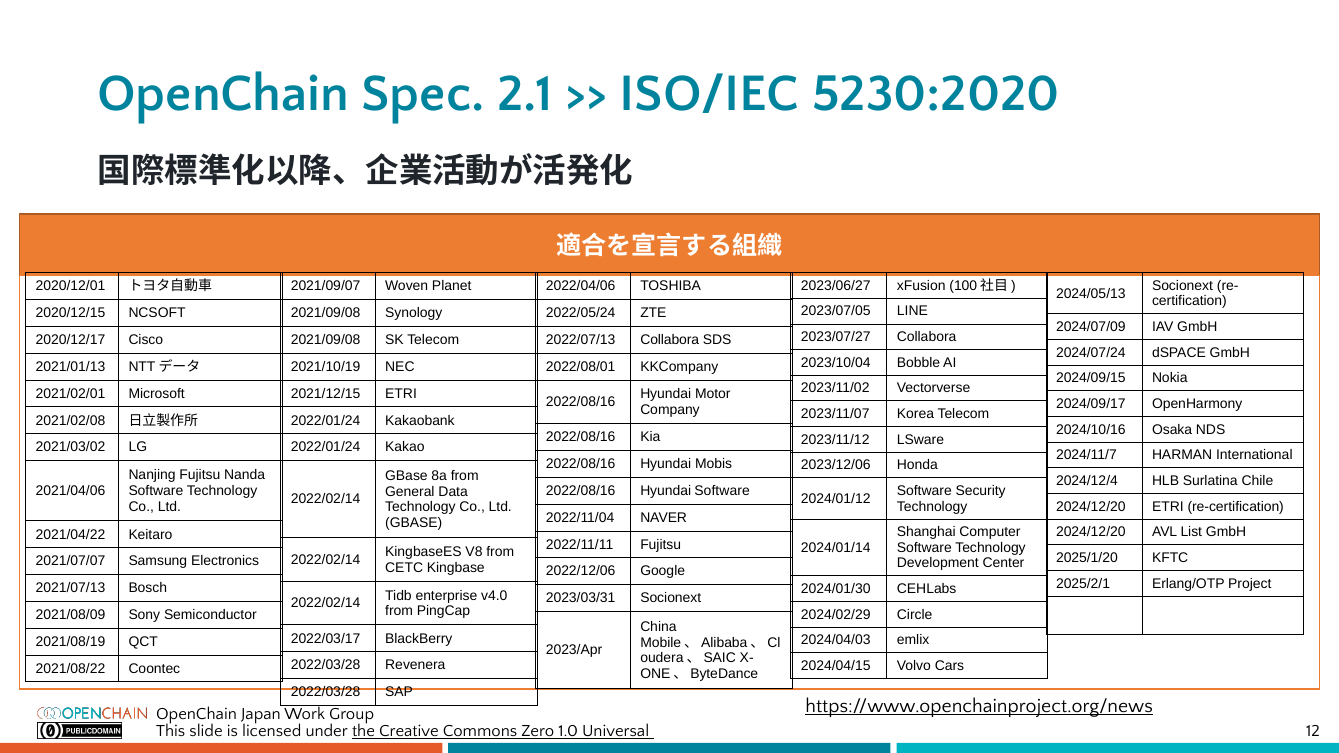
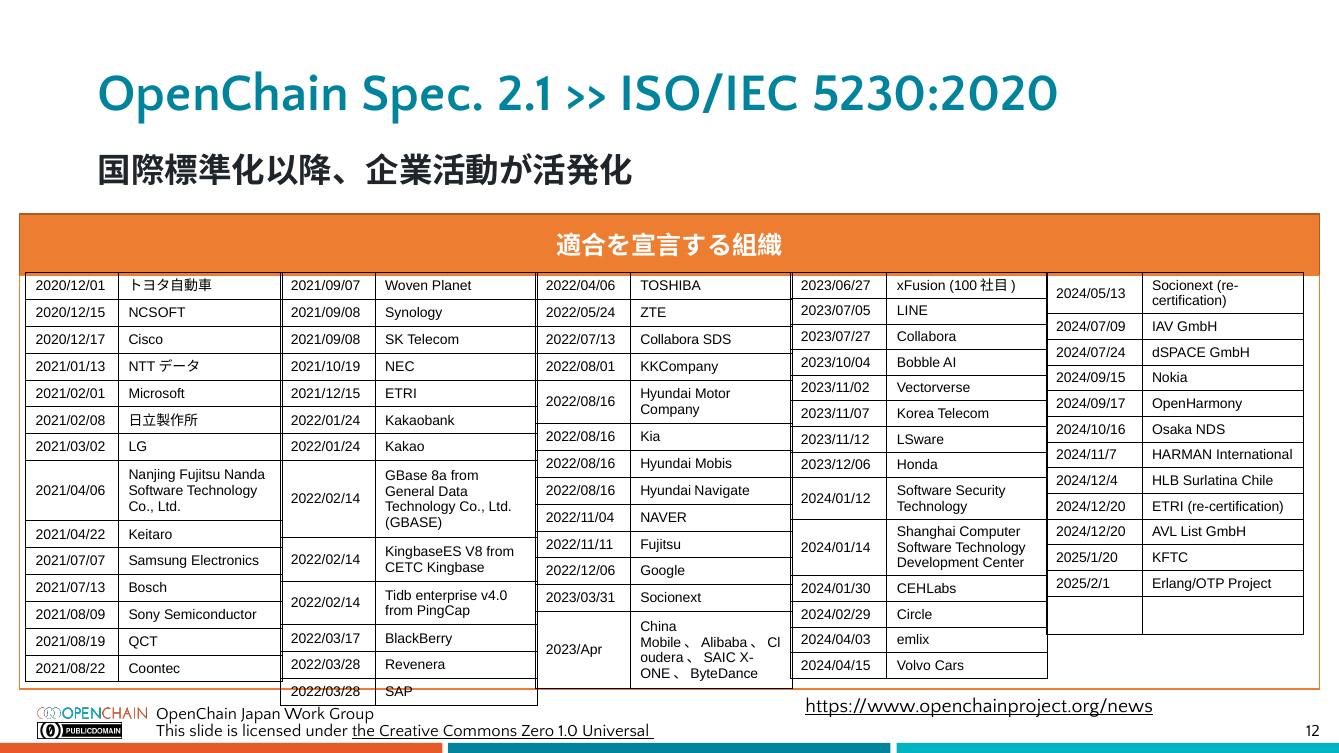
Hyundai Software: Software -> Navigate
